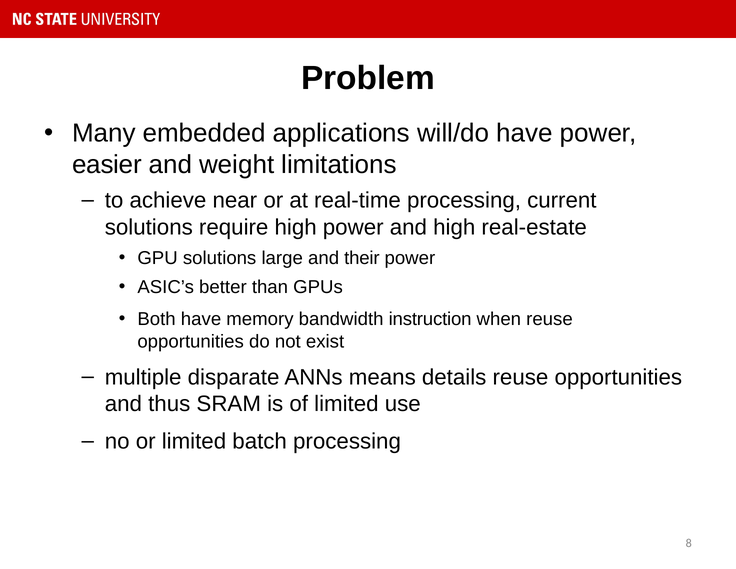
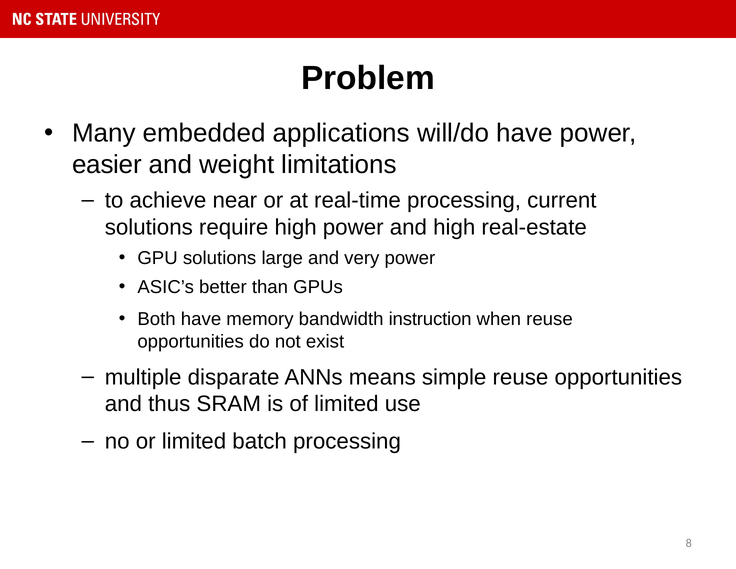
their: their -> very
details: details -> simple
